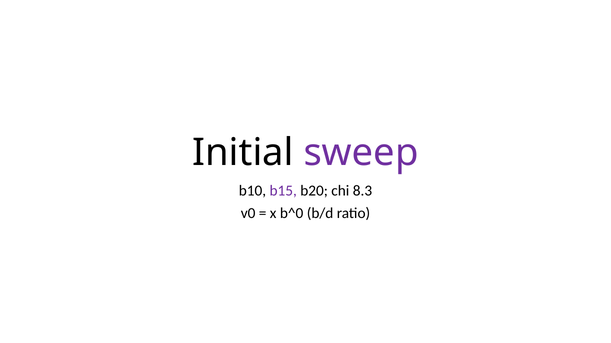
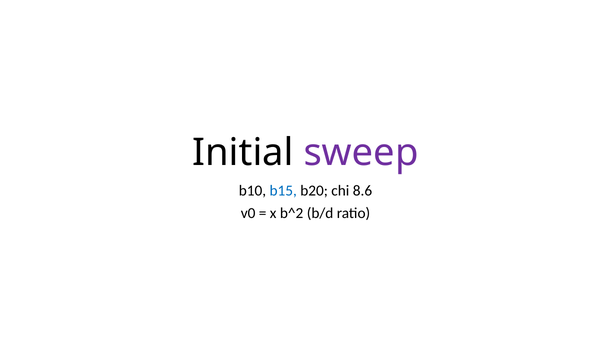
b15 colour: purple -> blue
8.3: 8.3 -> 8.6
b^0: b^0 -> b^2
